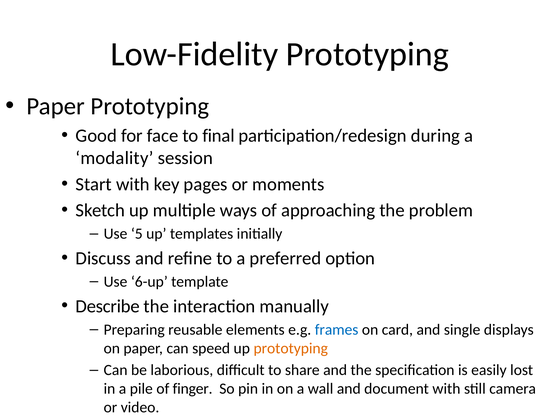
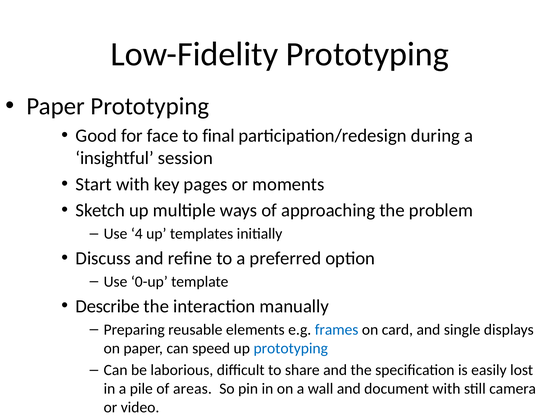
modality: modality -> insightful
5: 5 -> 4
6-up: 6-up -> 0-up
prototyping at (291, 348) colour: orange -> blue
finger: finger -> areas
